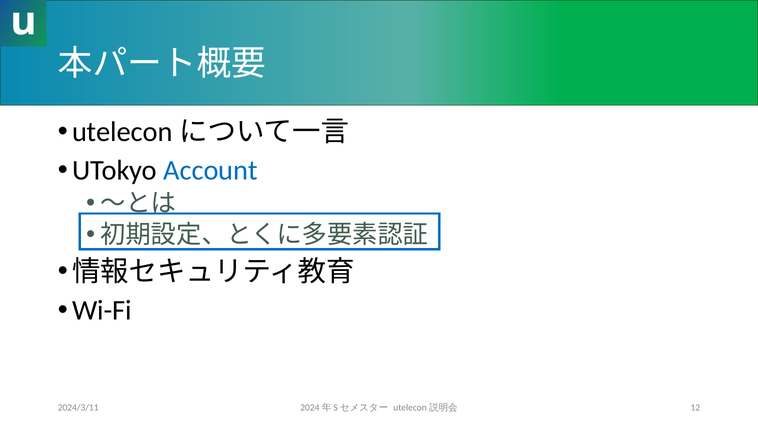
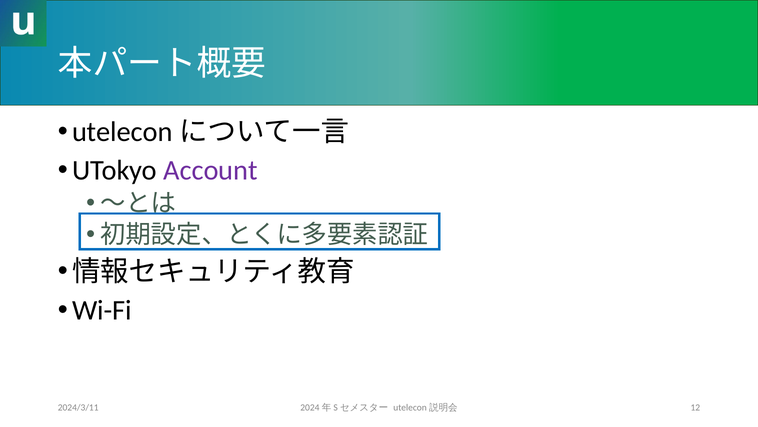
Account colour: blue -> purple
